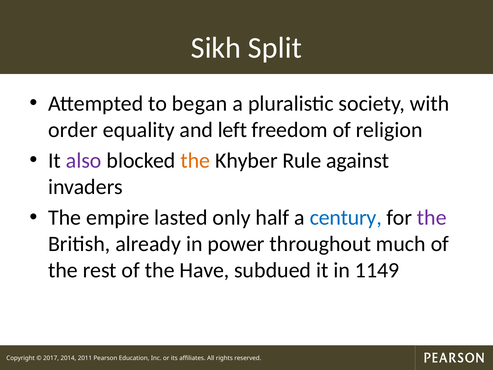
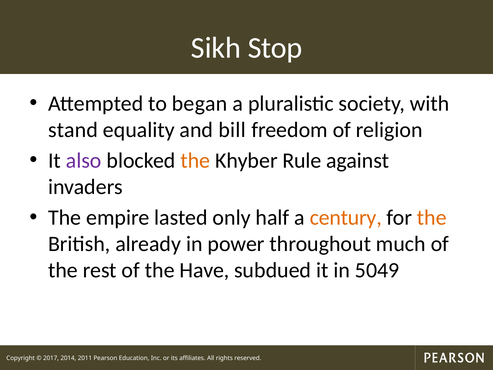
Split: Split -> Stop
order: order -> stand
left: left -> bill
century colour: blue -> orange
the at (432, 217) colour: purple -> orange
1149: 1149 -> 5049
